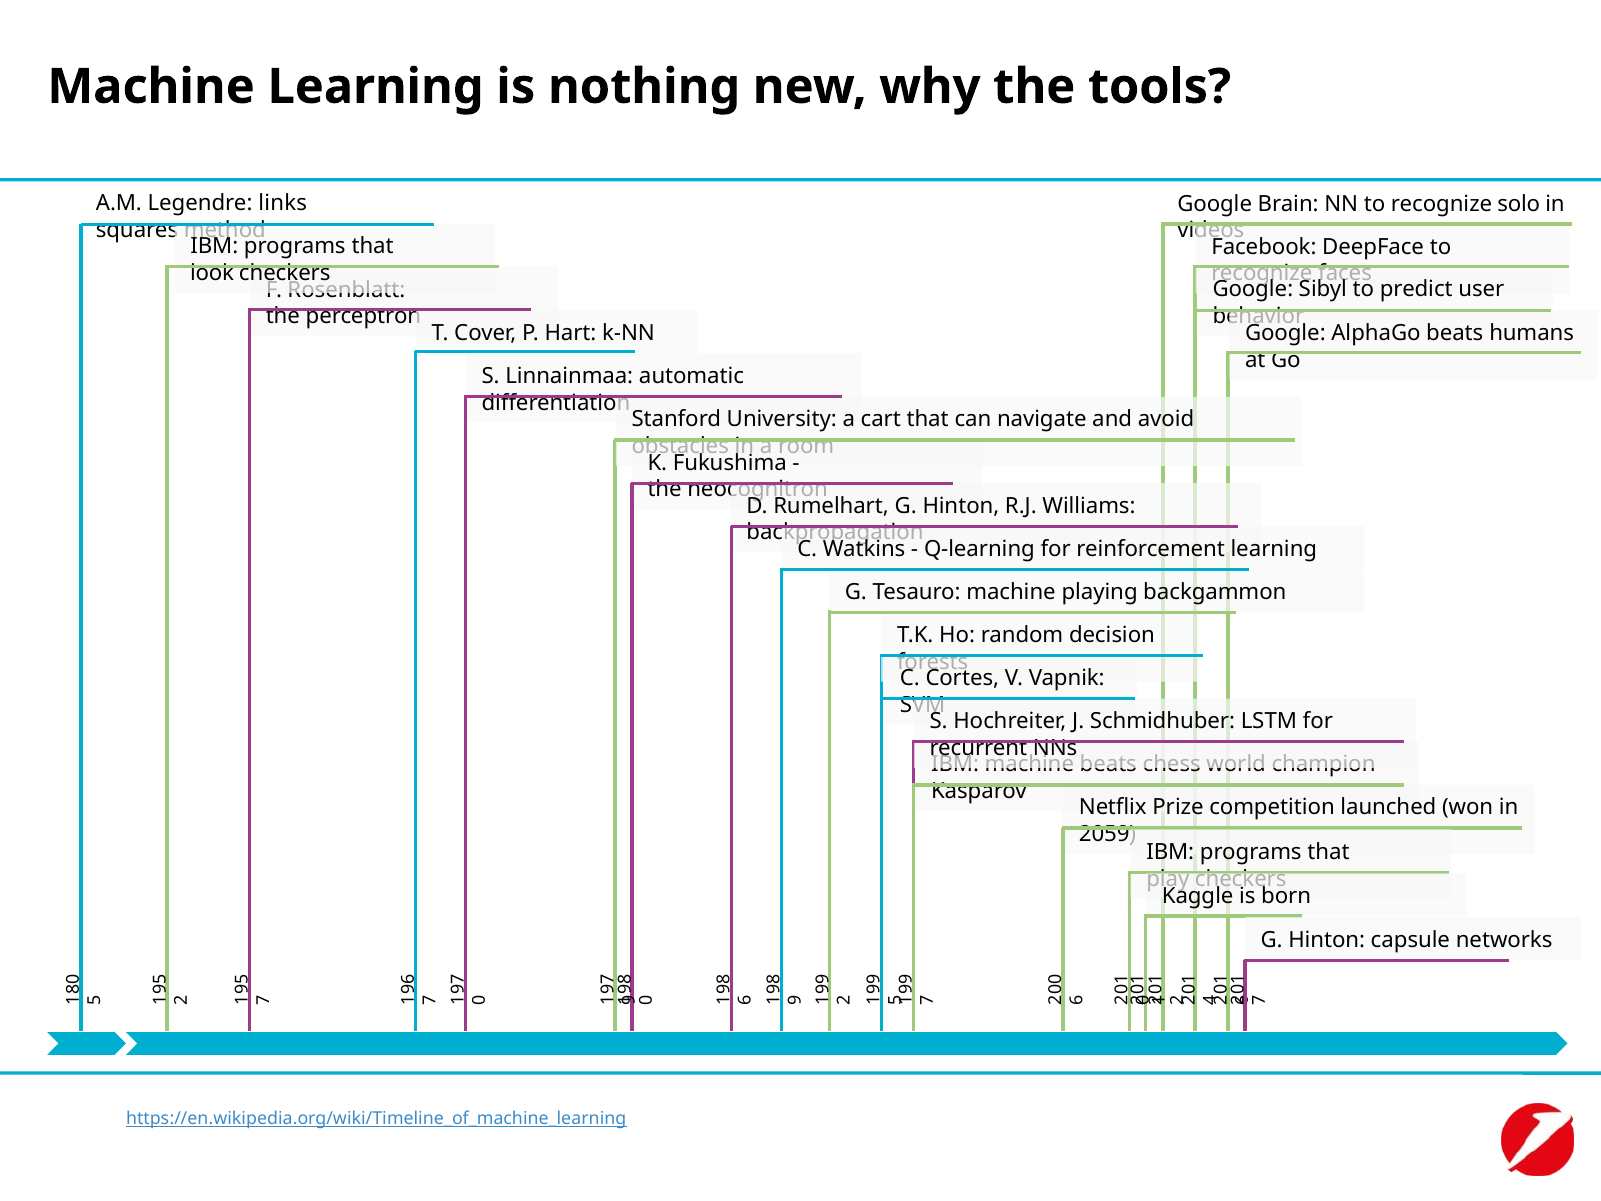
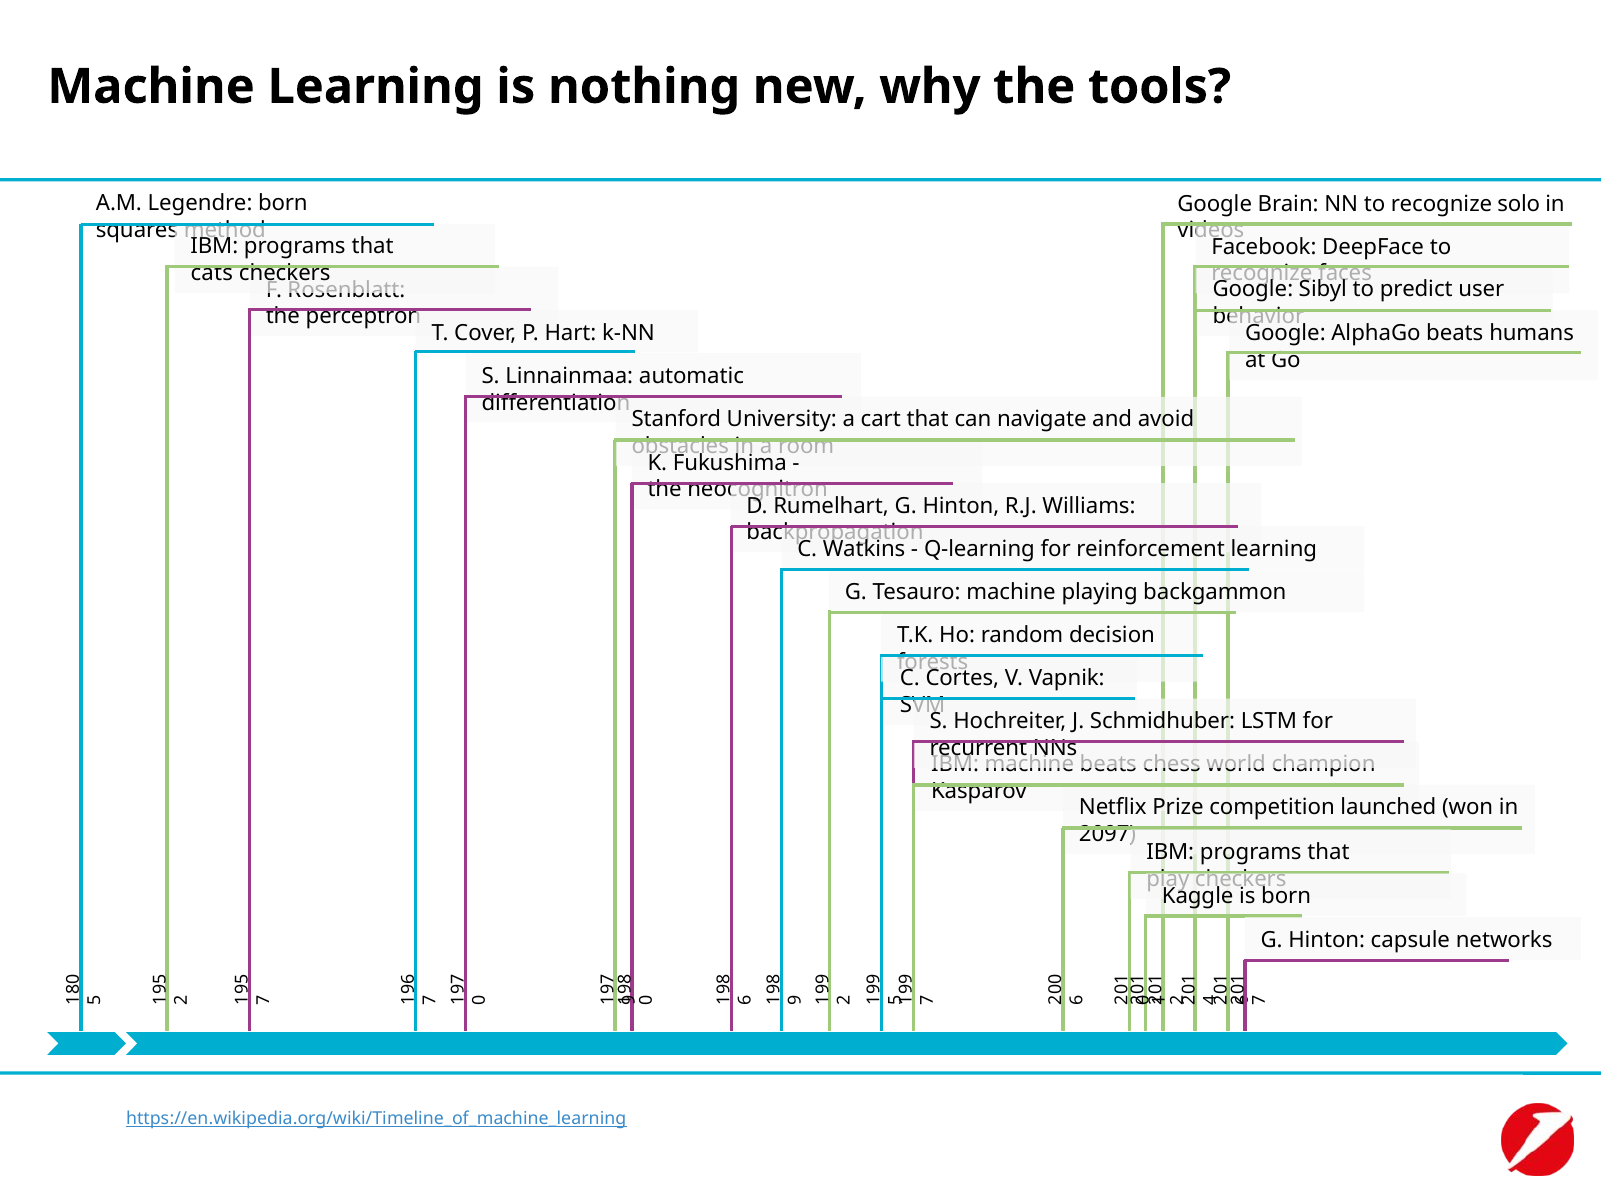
Legendre links: links -> born
look: look -> cats
2059: 2059 -> 2097
